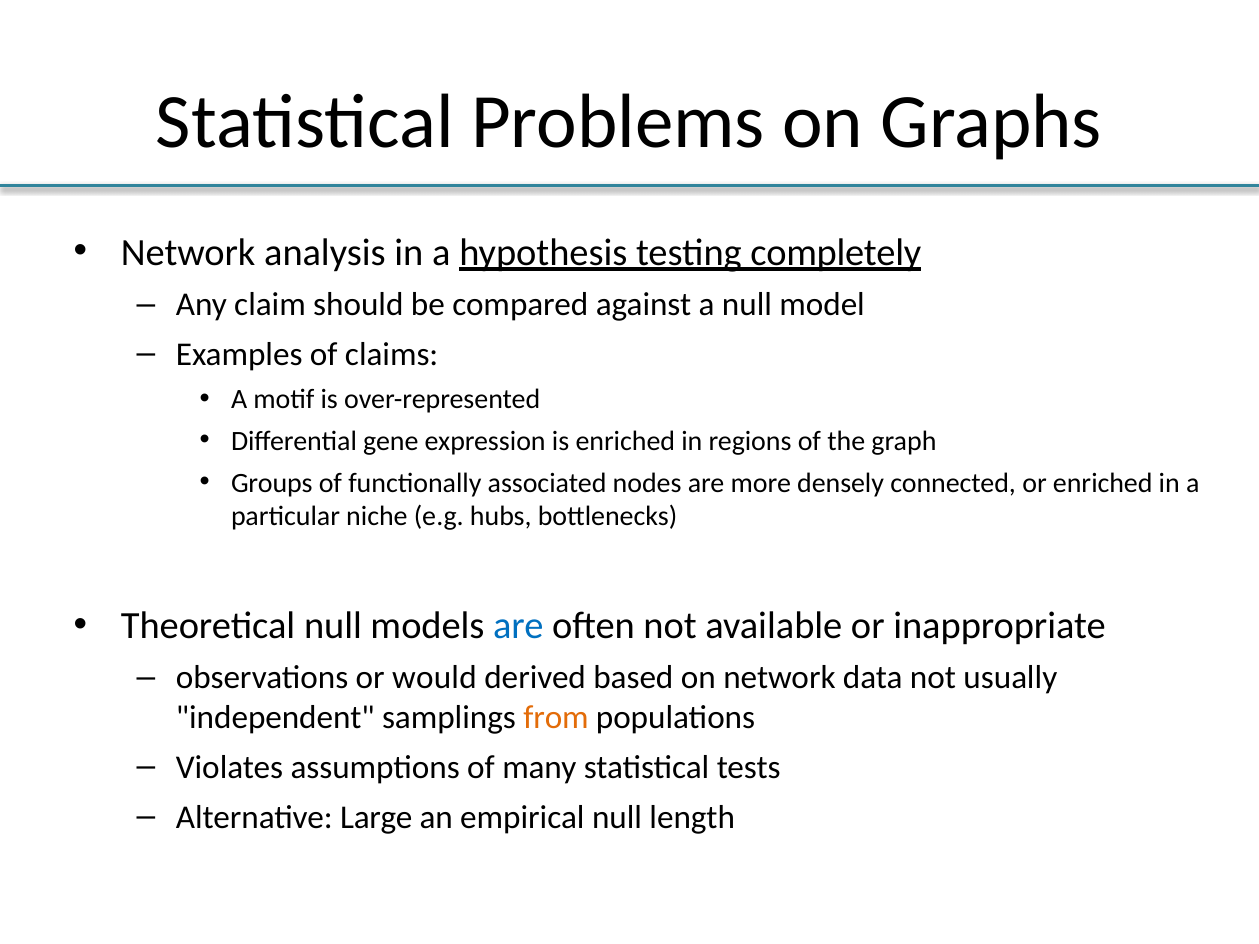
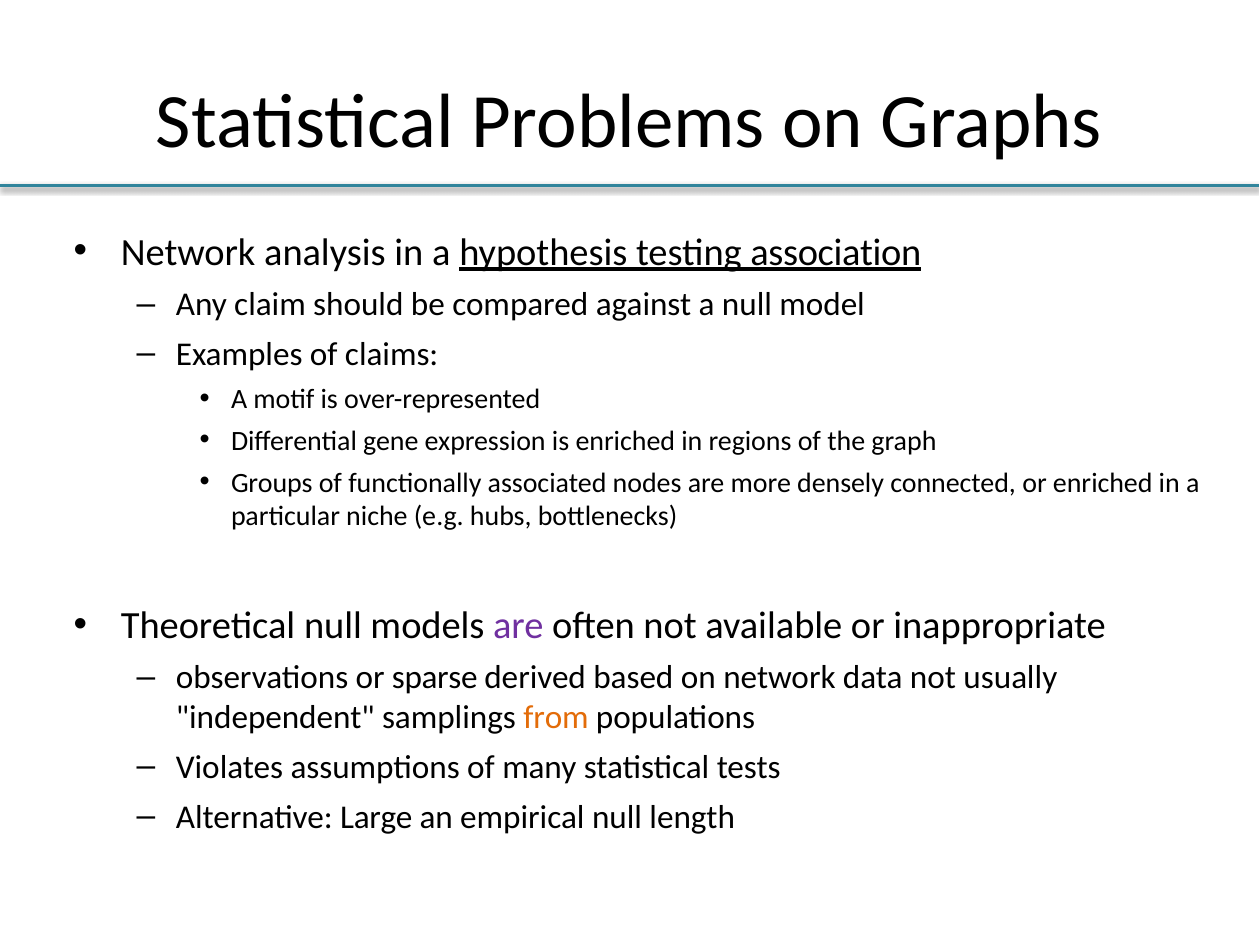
completely: completely -> association
are at (518, 626) colour: blue -> purple
would: would -> sparse
